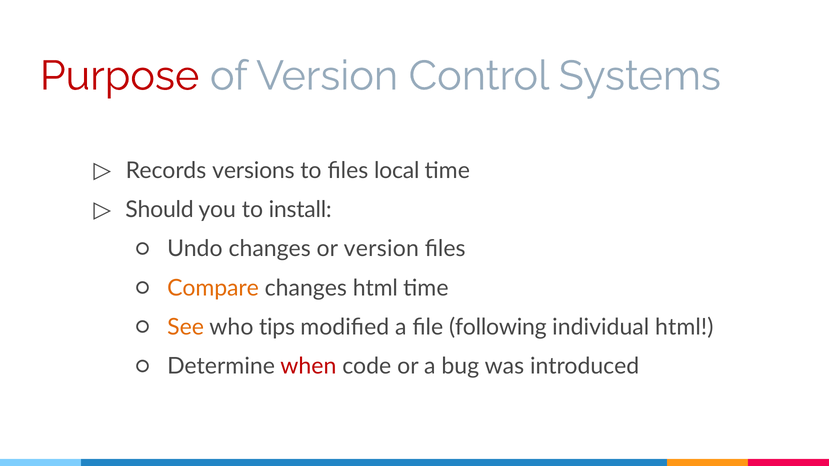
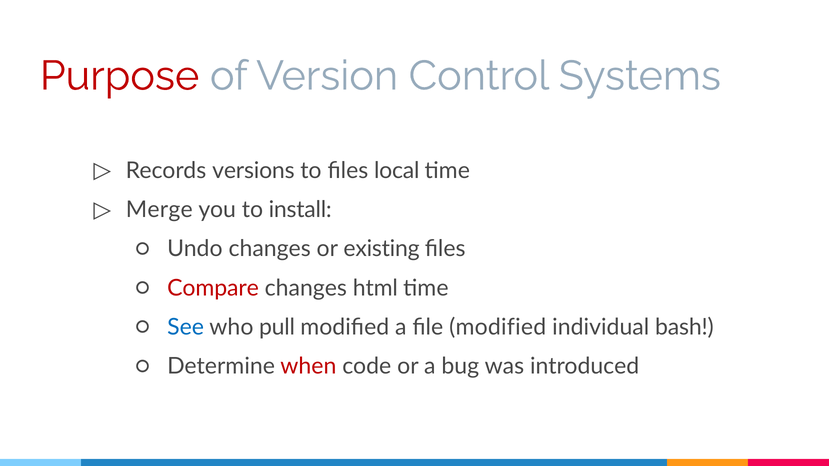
Should: Should -> Merge
or version: version -> existing
Compare colour: orange -> red
See colour: orange -> blue
tips: tips -> pull
file following: following -> modified
individual html: html -> bash
